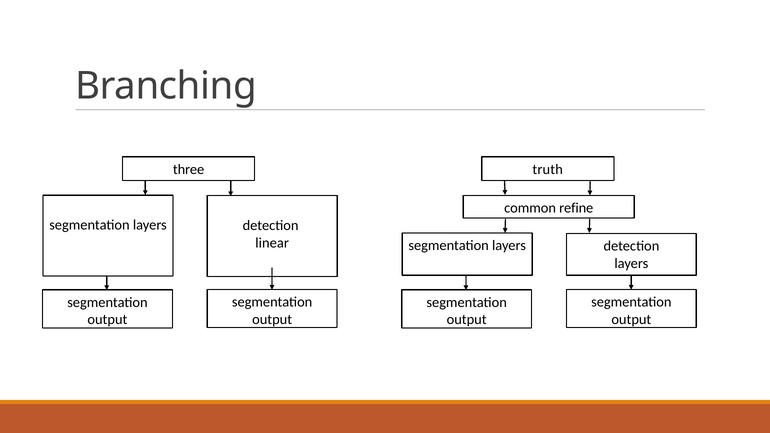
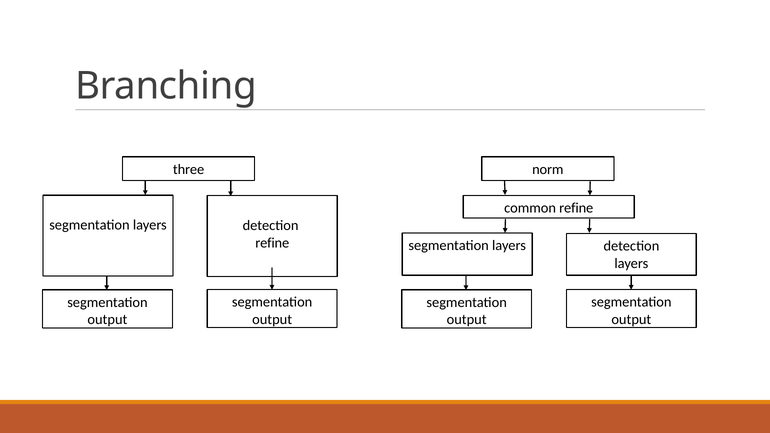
truth: truth -> norm
linear at (272, 243): linear -> refine
